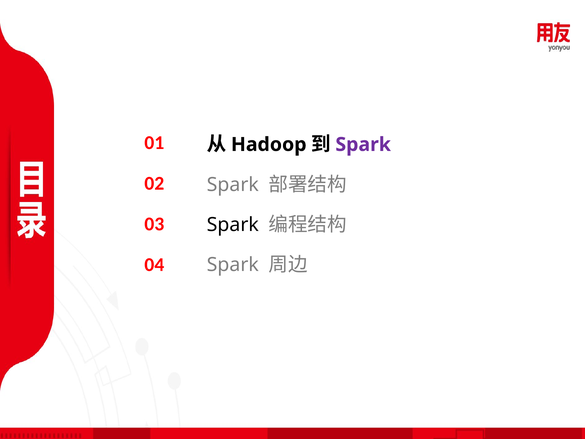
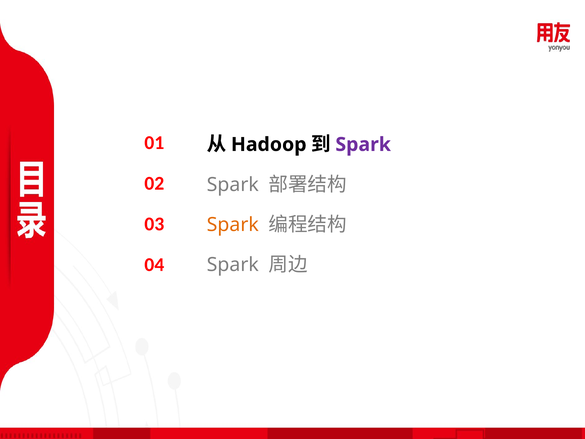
Spark at (233, 225) colour: black -> orange
